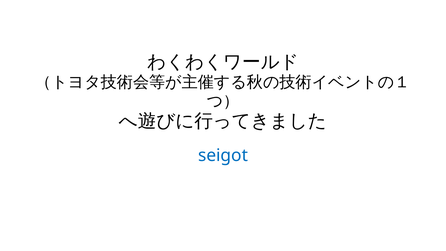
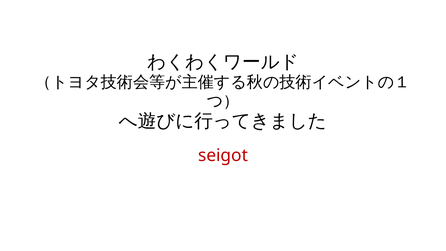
seigot colour: blue -> red
